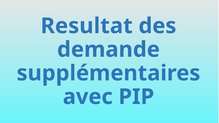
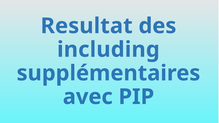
demande: demande -> including
